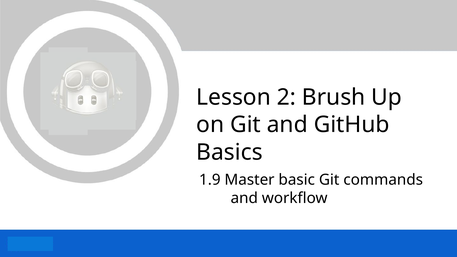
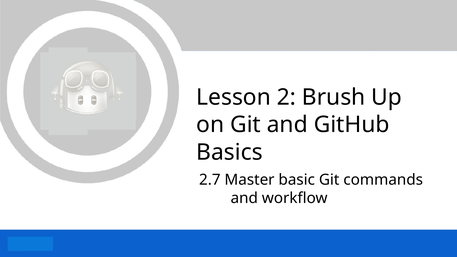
1.9: 1.9 -> 2.7
